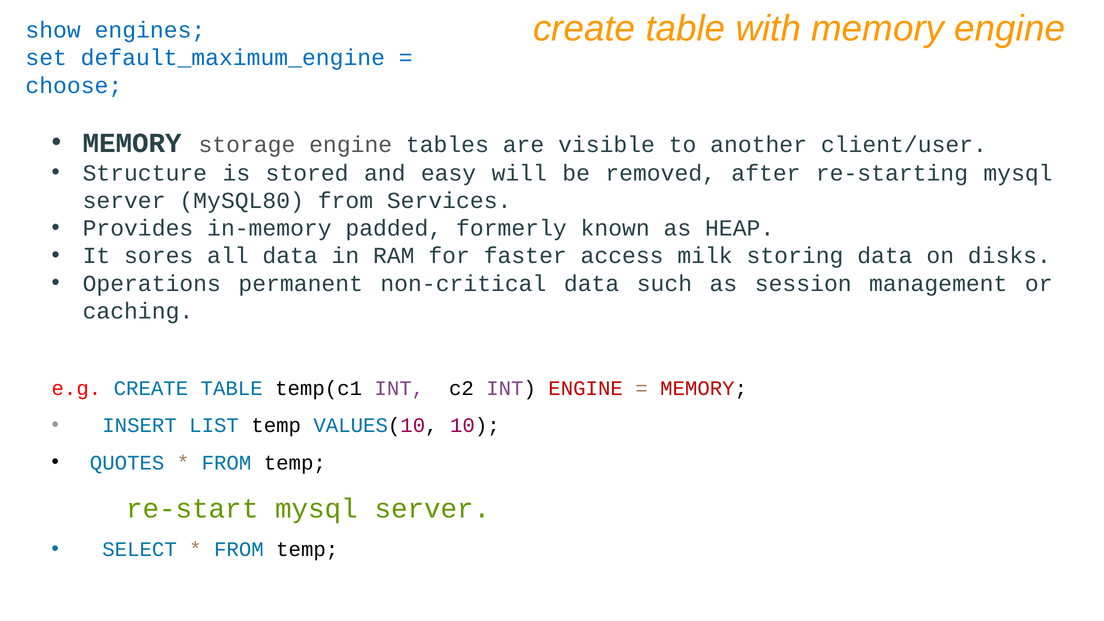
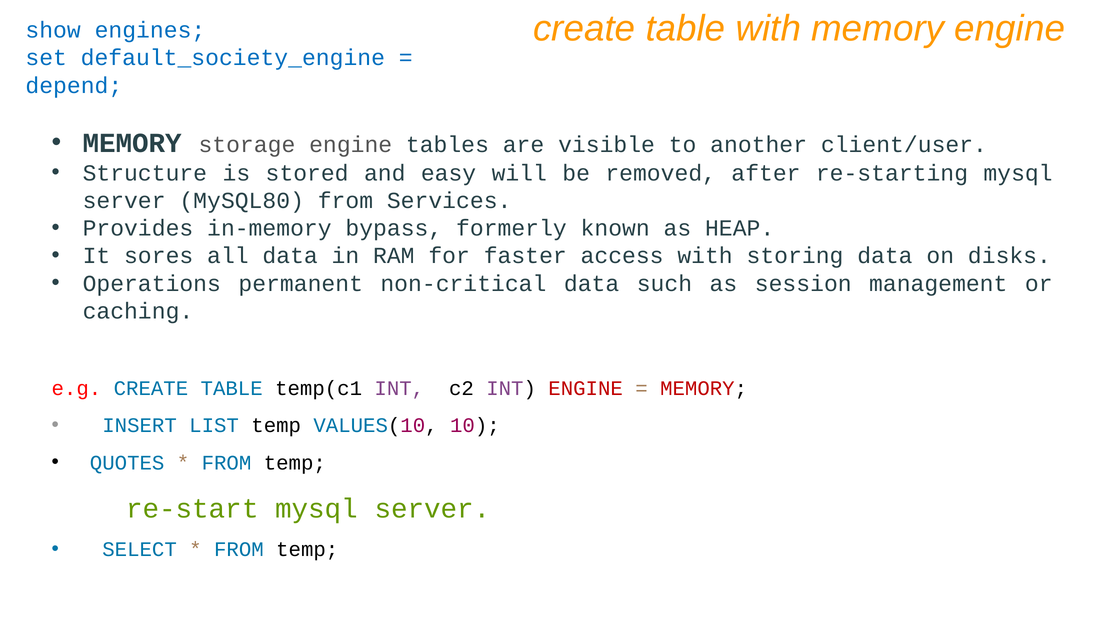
default_maximum_engine: default_maximum_engine -> default_society_engine
choose: choose -> depend
padded: padded -> bypass
access milk: milk -> with
